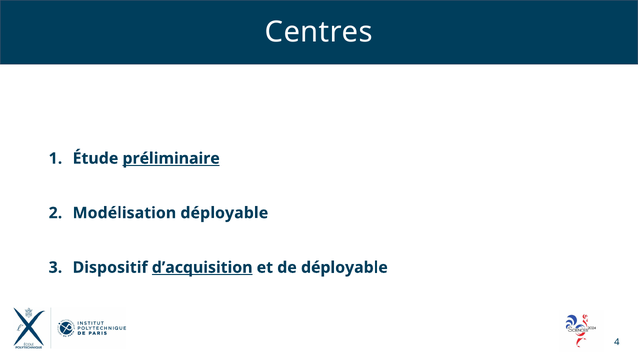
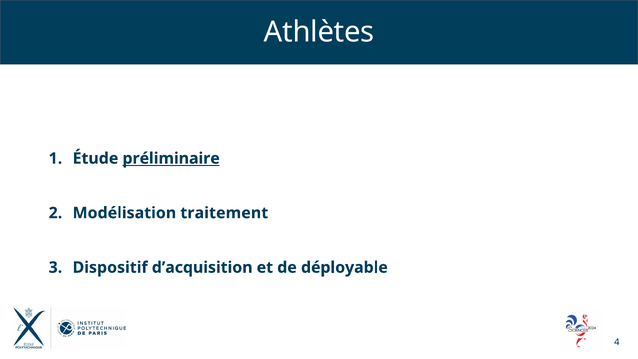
Centres: Centres -> Athlètes
Modélisation déployable: déployable -> traitement
d’acquisition underline: present -> none
